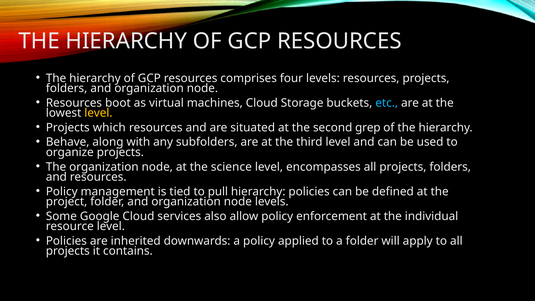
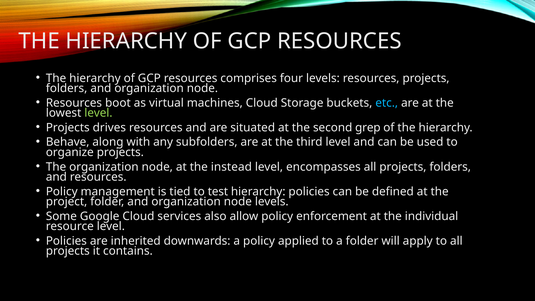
level at (98, 113) colour: yellow -> light green
which: which -> drives
science: science -> instead
pull: pull -> test
